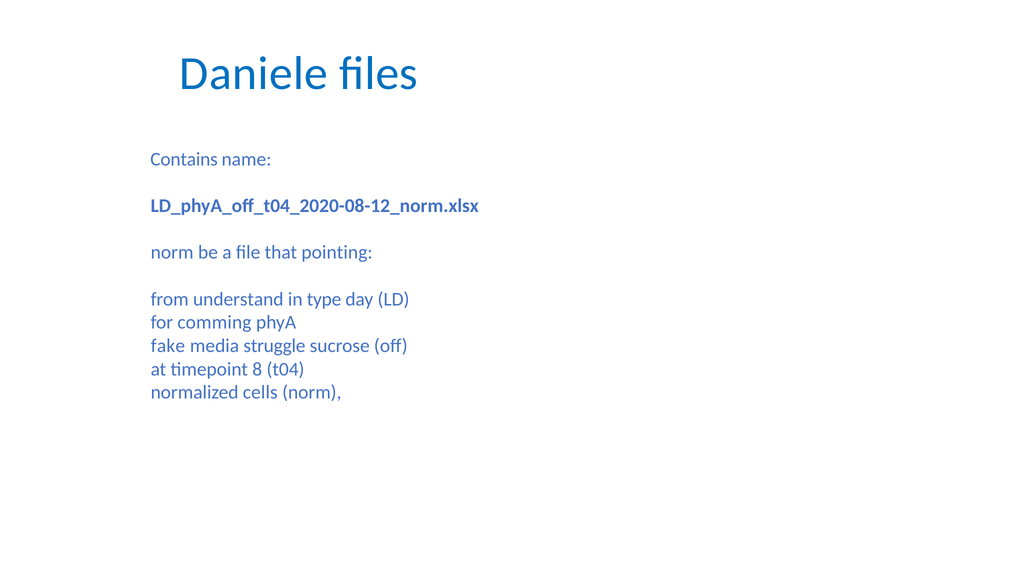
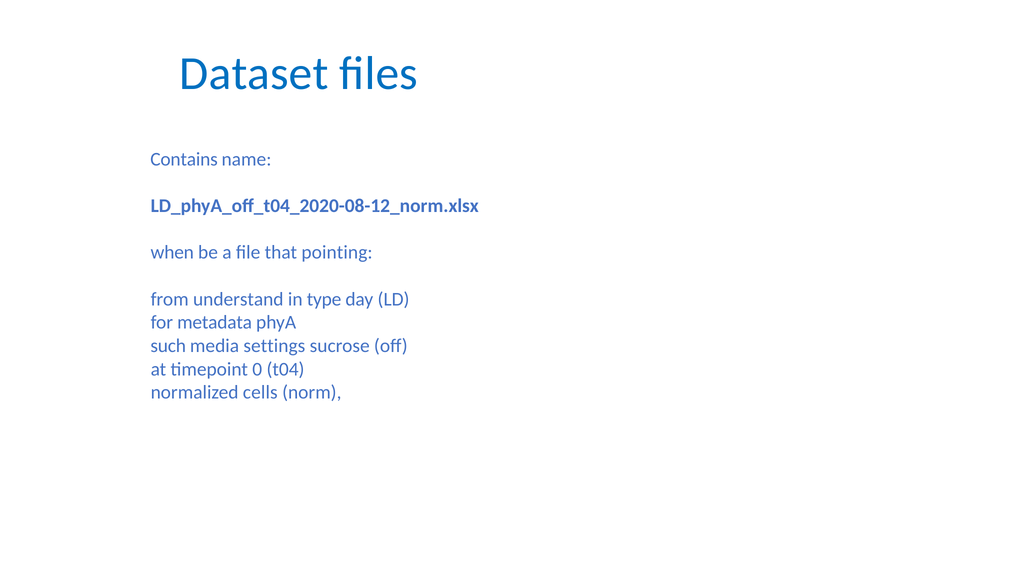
Daniele: Daniele -> Dataset
norm at (172, 252): norm -> when
comming: comming -> metadata
fake: fake -> such
struggle: struggle -> settings
8: 8 -> 0
